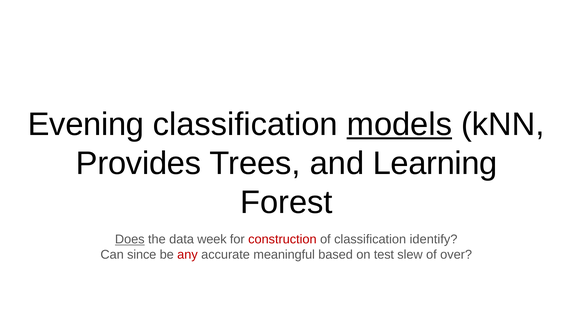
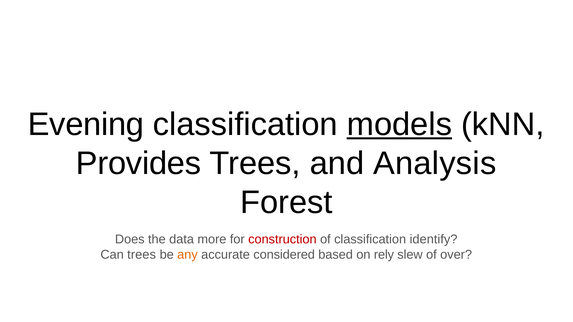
Learning: Learning -> Analysis
Does underline: present -> none
week: week -> more
Can since: since -> trees
any colour: red -> orange
meaningful: meaningful -> considered
test: test -> rely
